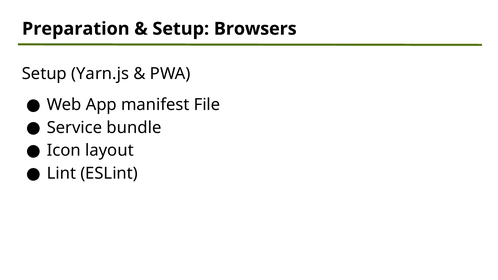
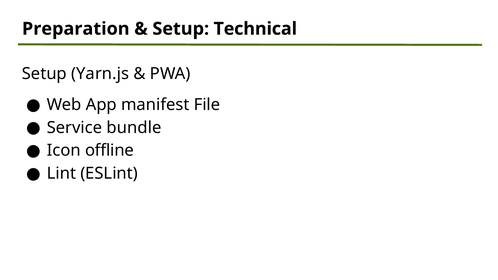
Browsers: Browsers -> Technical
layout: layout -> offline
